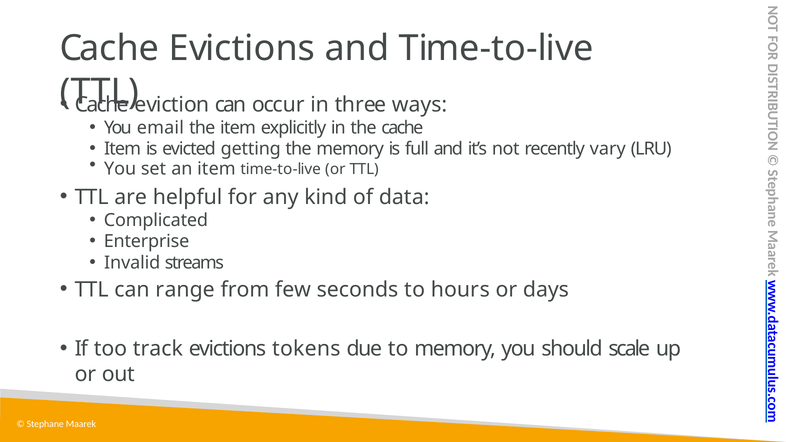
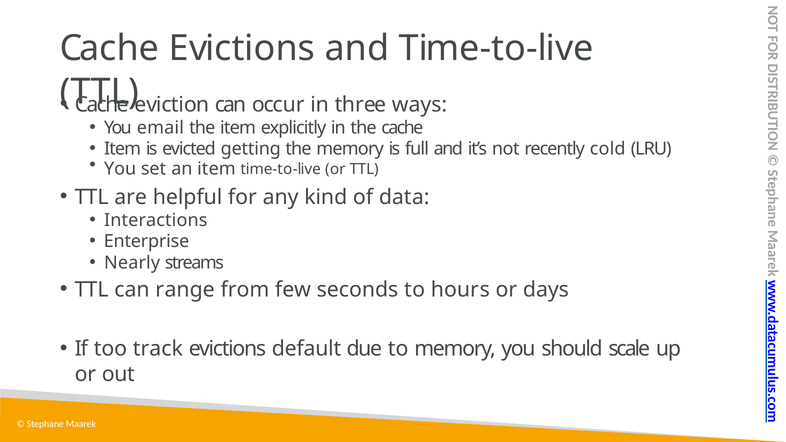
vary: vary -> cold
Complicated: Complicated -> Interactions
Invalid: Invalid -> Nearly
tokens: tokens -> default
